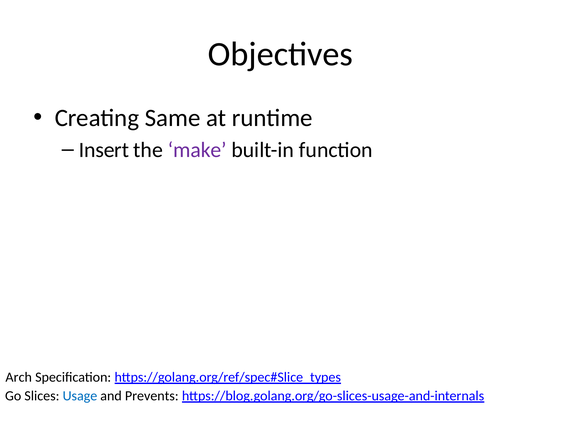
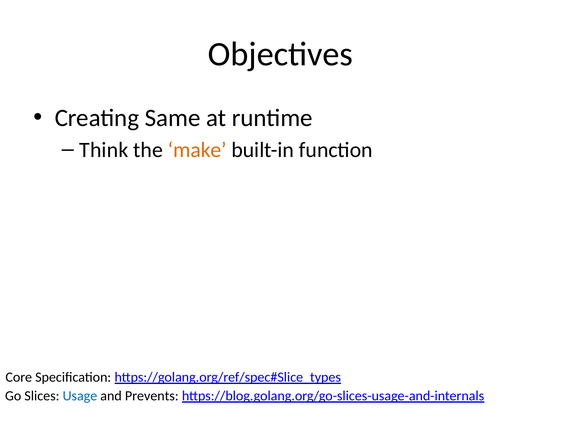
Insert: Insert -> Think
make colour: purple -> orange
Arch: Arch -> Core
